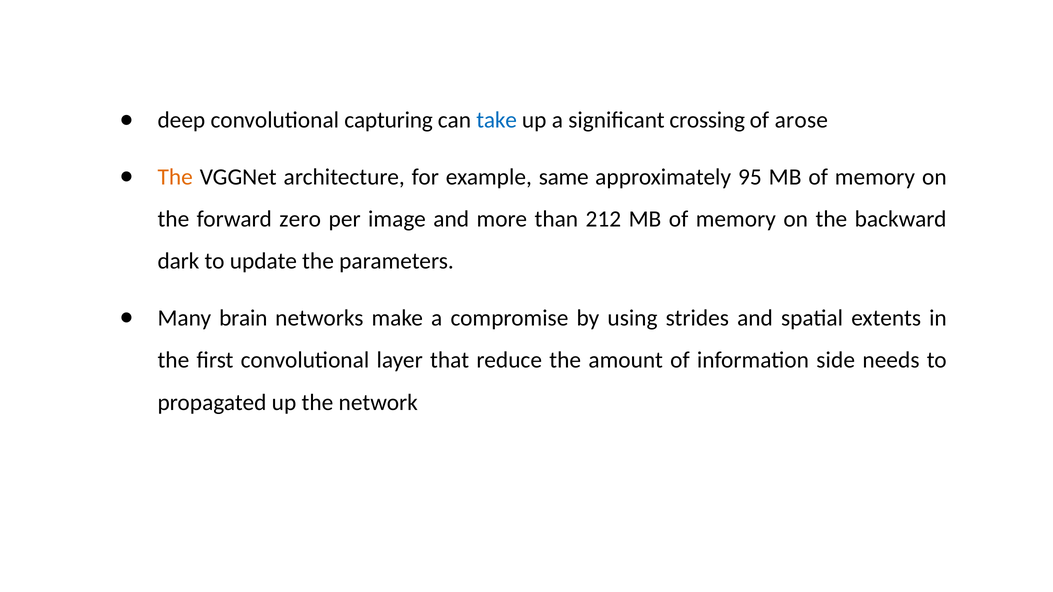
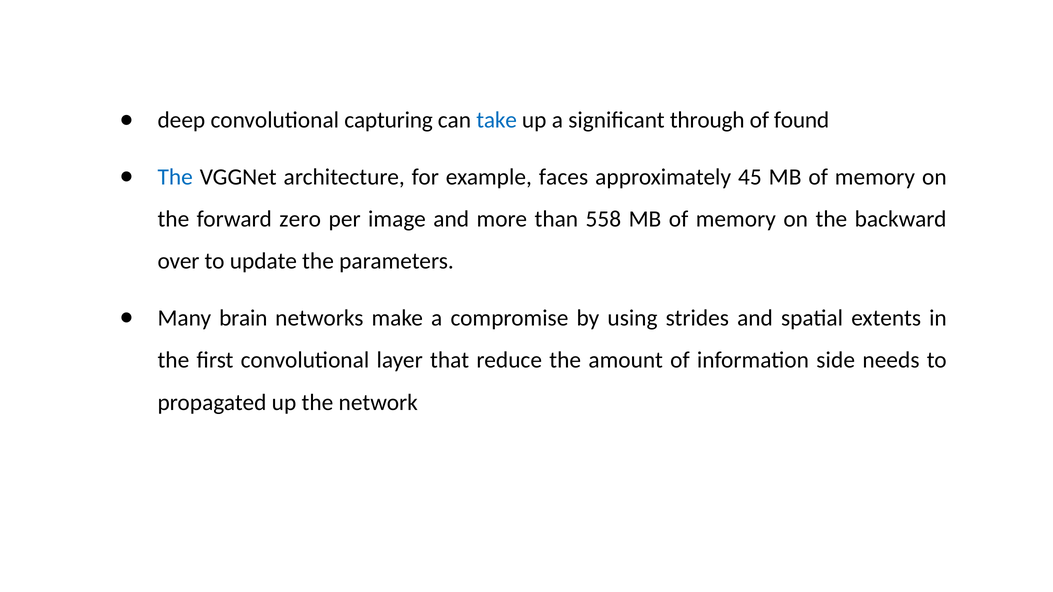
crossing: crossing -> through
arose: arose -> found
The at (175, 177) colour: orange -> blue
same: same -> faces
95: 95 -> 45
212: 212 -> 558
dark: dark -> over
